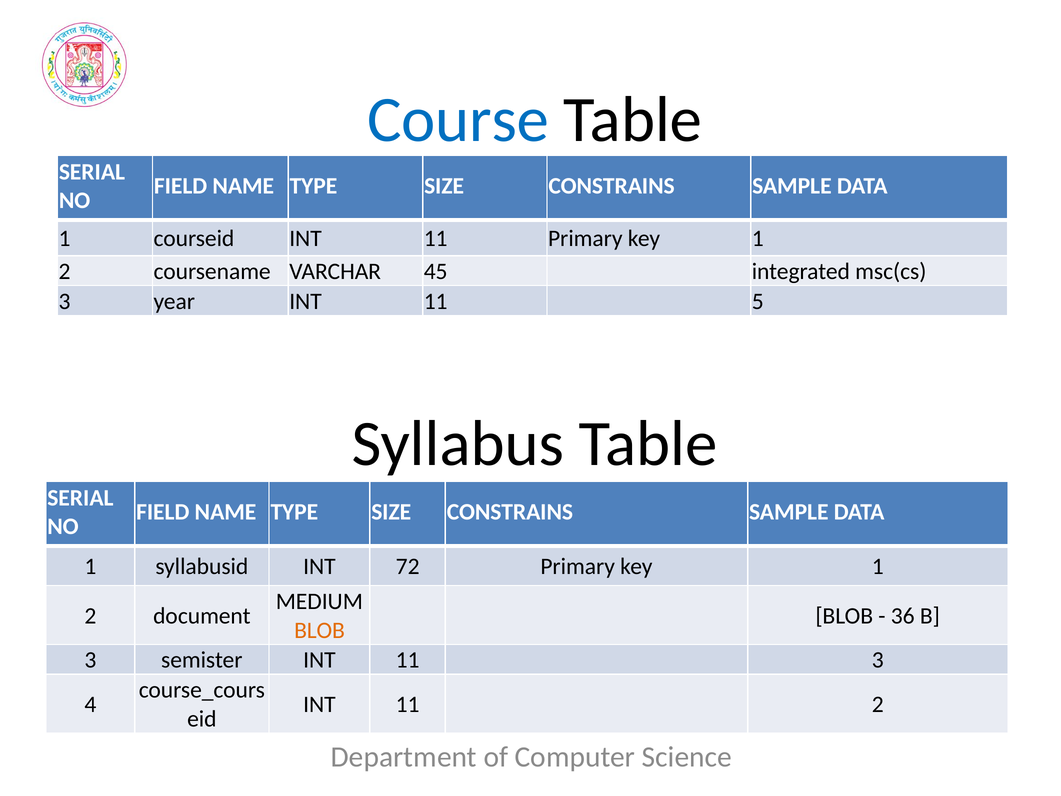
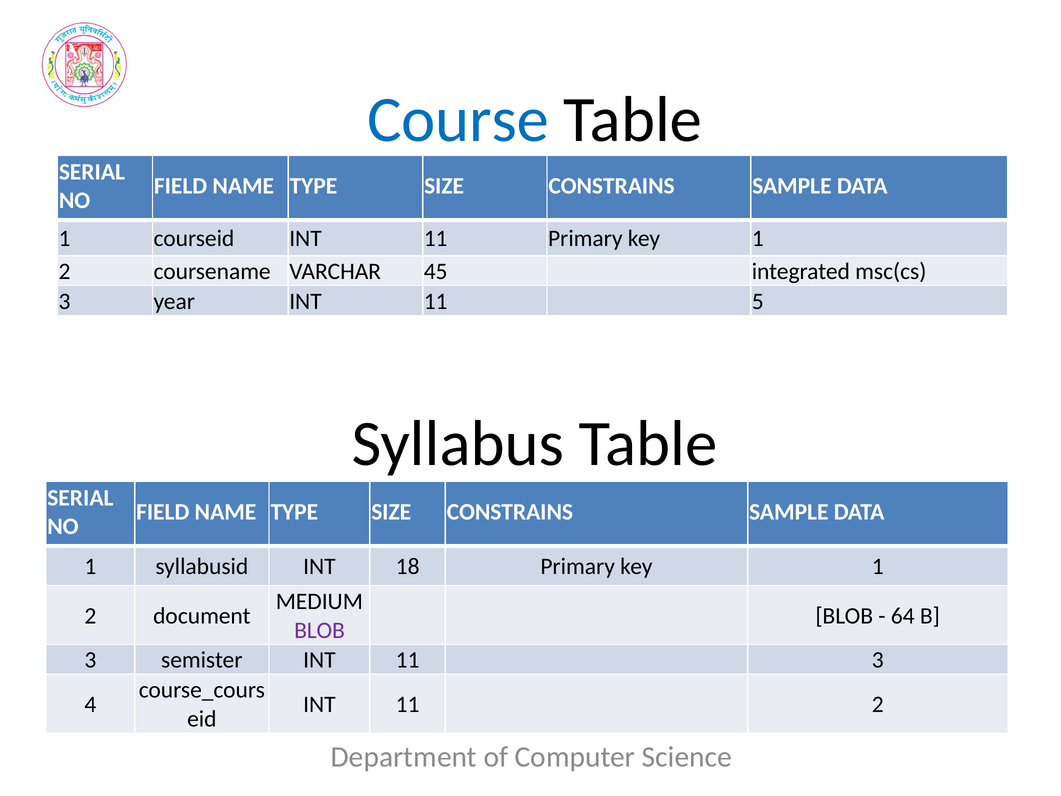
72: 72 -> 18
36: 36 -> 64
BLOB at (320, 630) colour: orange -> purple
